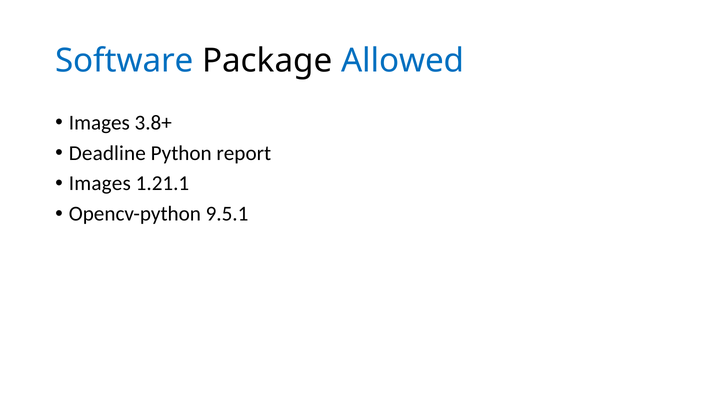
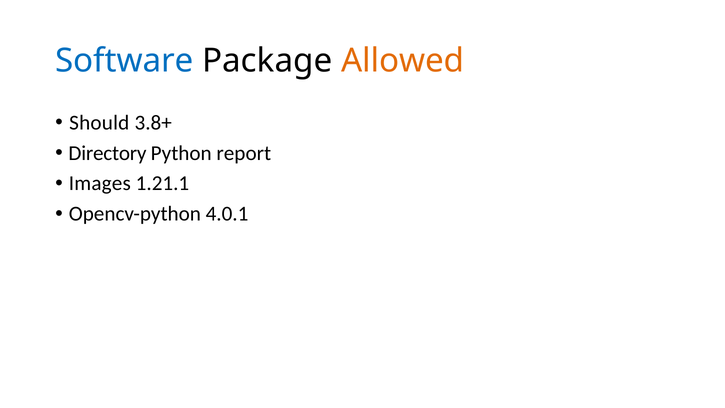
Allowed colour: blue -> orange
Images at (99, 123): Images -> Should
Deadline: Deadline -> Directory
9.5.1: 9.5.1 -> 4.0.1
